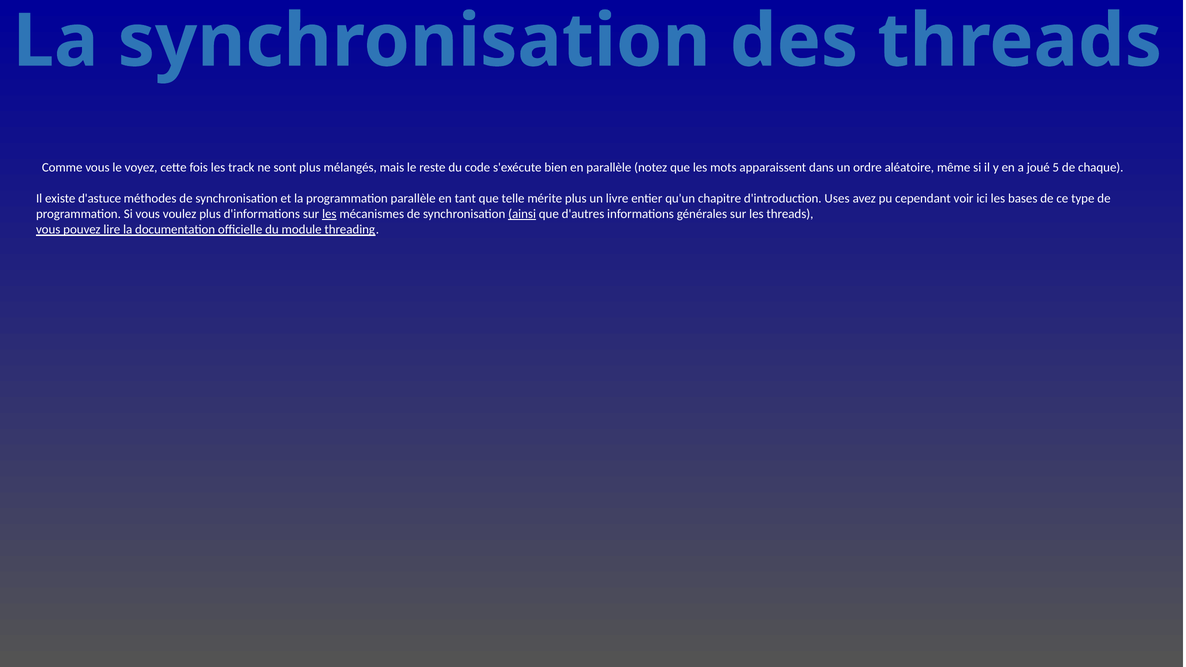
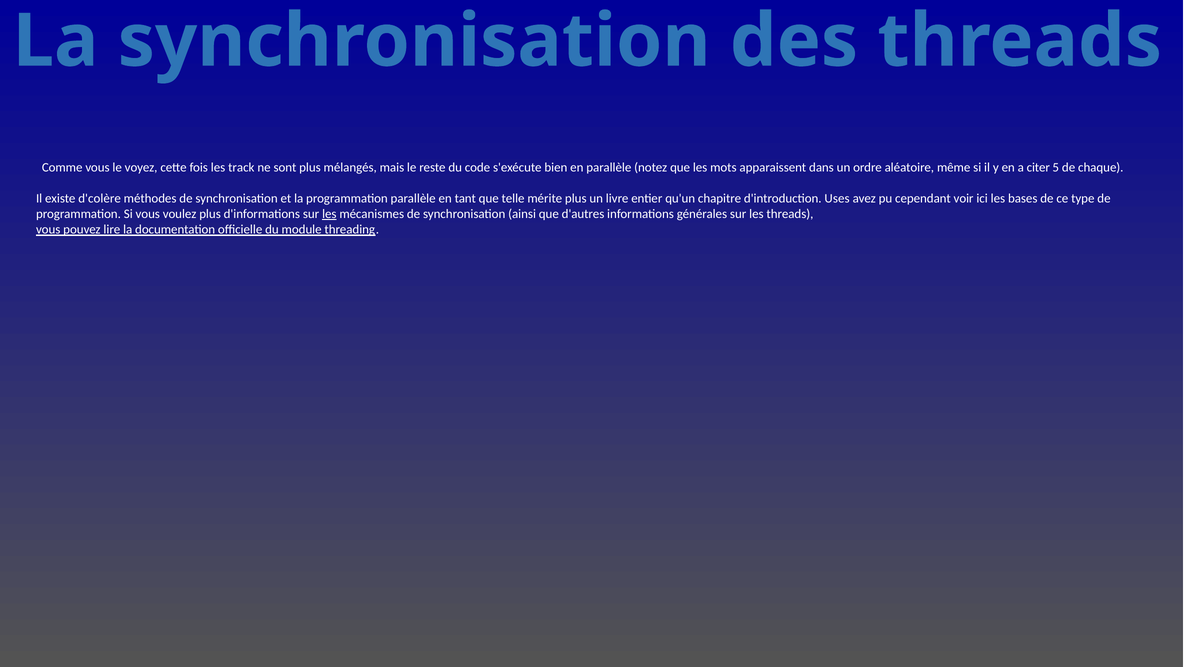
joué: joué -> citer
d'astuce: d'astuce -> d'colère
ainsi underline: present -> none
